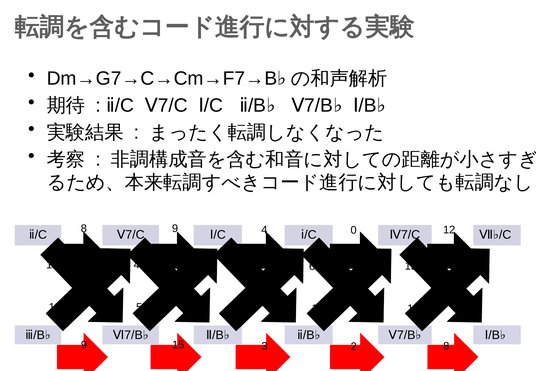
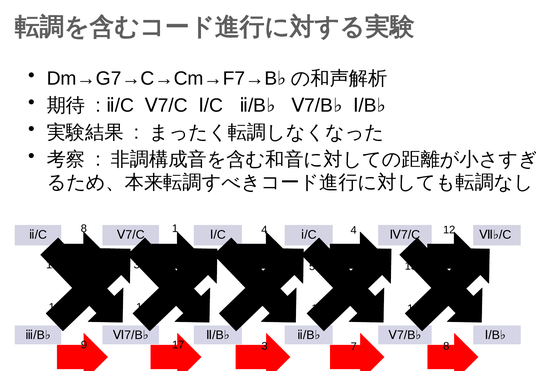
8 9: 9 -> 1
4 0: 0 -> 4
40: 40 -> 33
62: 62 -> 54
57: 57 -> 19
9 15: 15 -> 17
3 2: 2 -> 7
